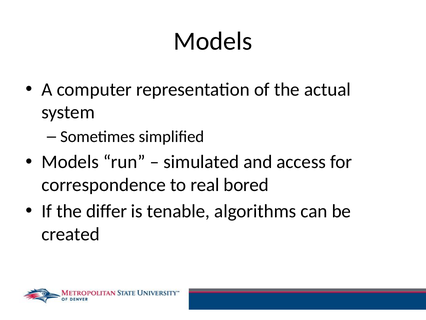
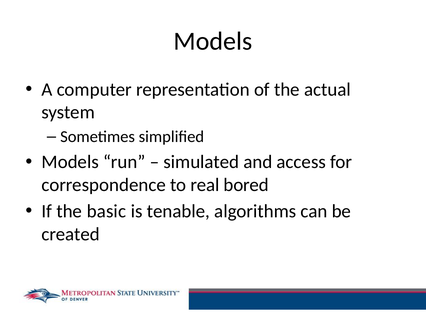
differ: differ -> basic
